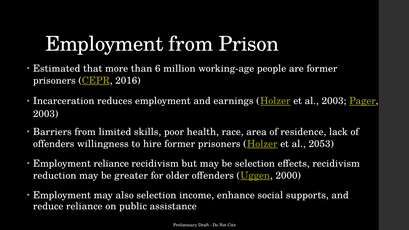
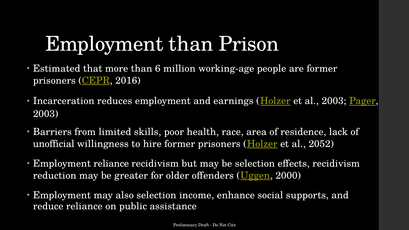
Employment from: from -> than
offenders at (54, 144): offenders -> unofficial
2053: 2053 -> 2052
